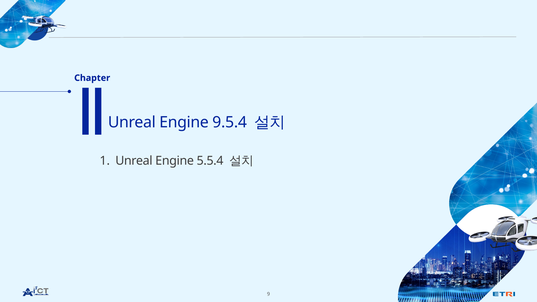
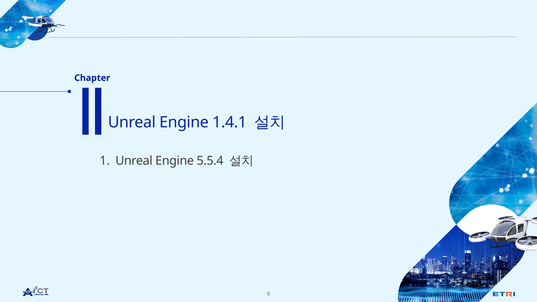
9.5.4: 9.5.4 -> 1.4.1
